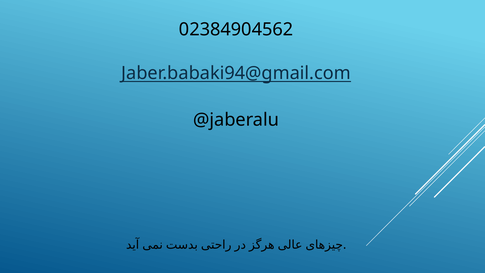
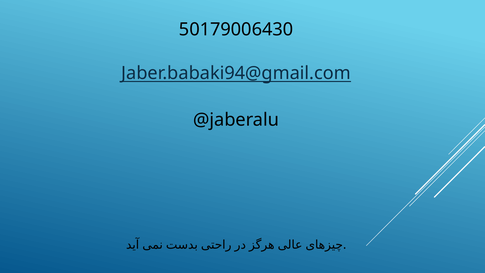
02384904562: 02384904562 -> 50179006430
